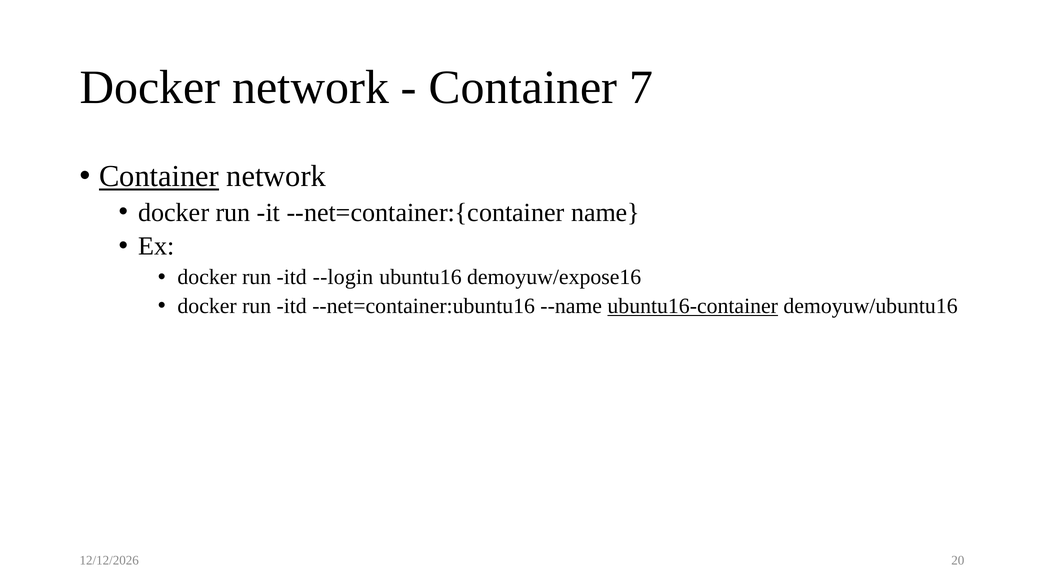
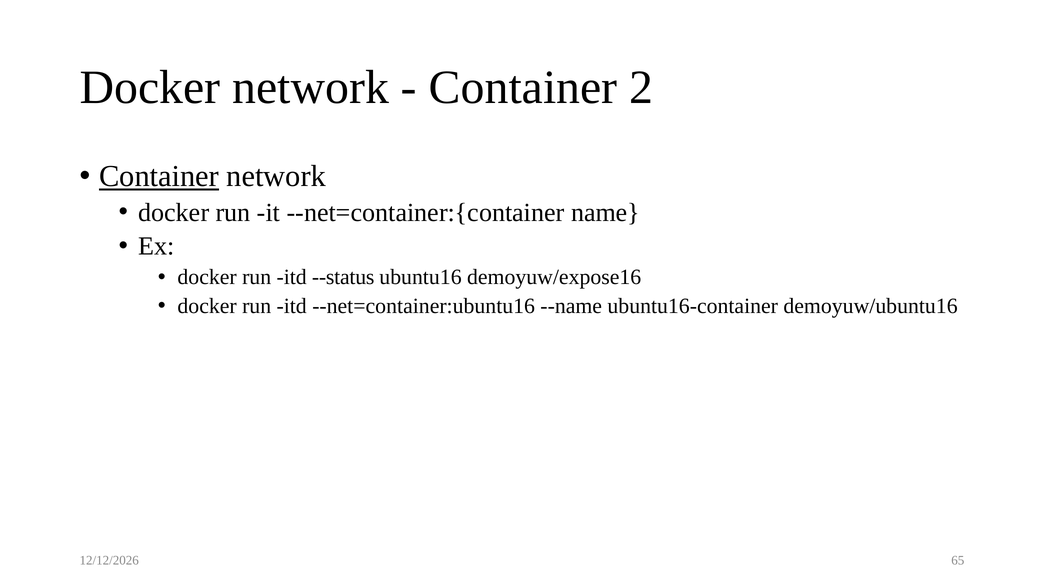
7: 7 -> 2
--login: --login -> --status
ubuntu16-container underline: present -> none
20: 20 -> 65
